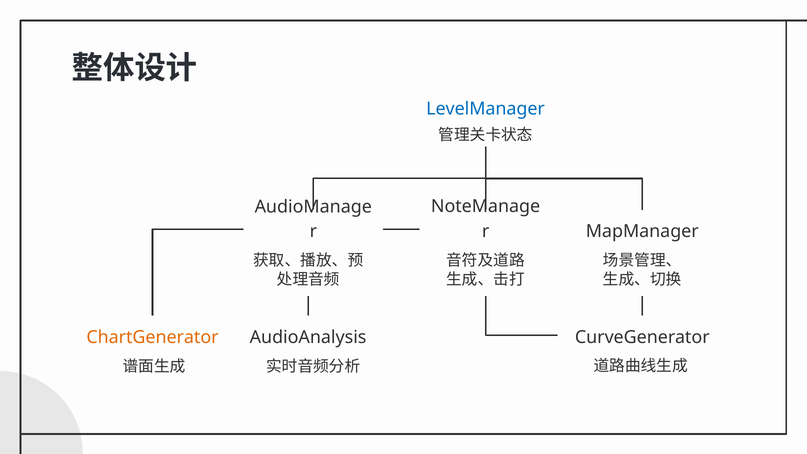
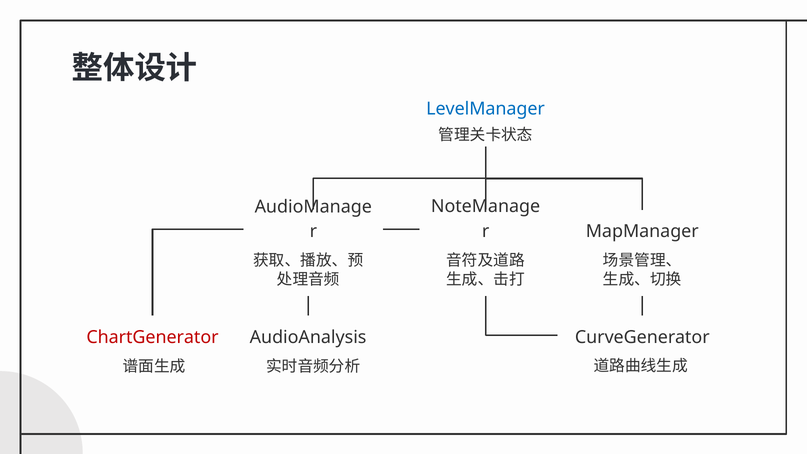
ChartGenerator colour: orange -> red
